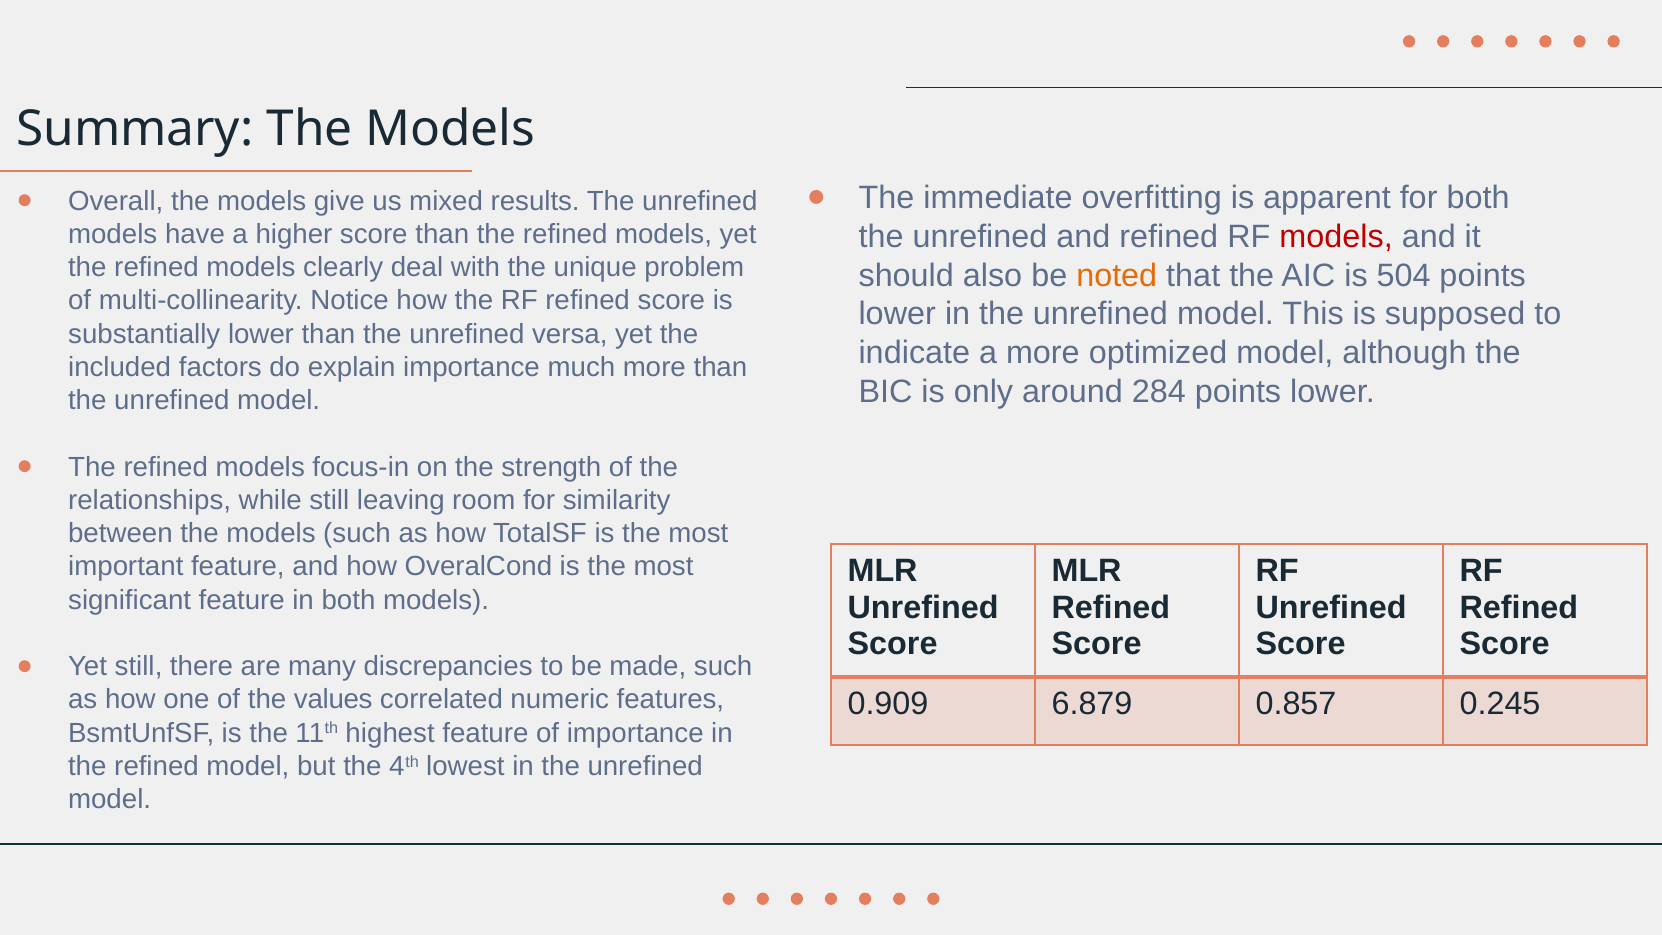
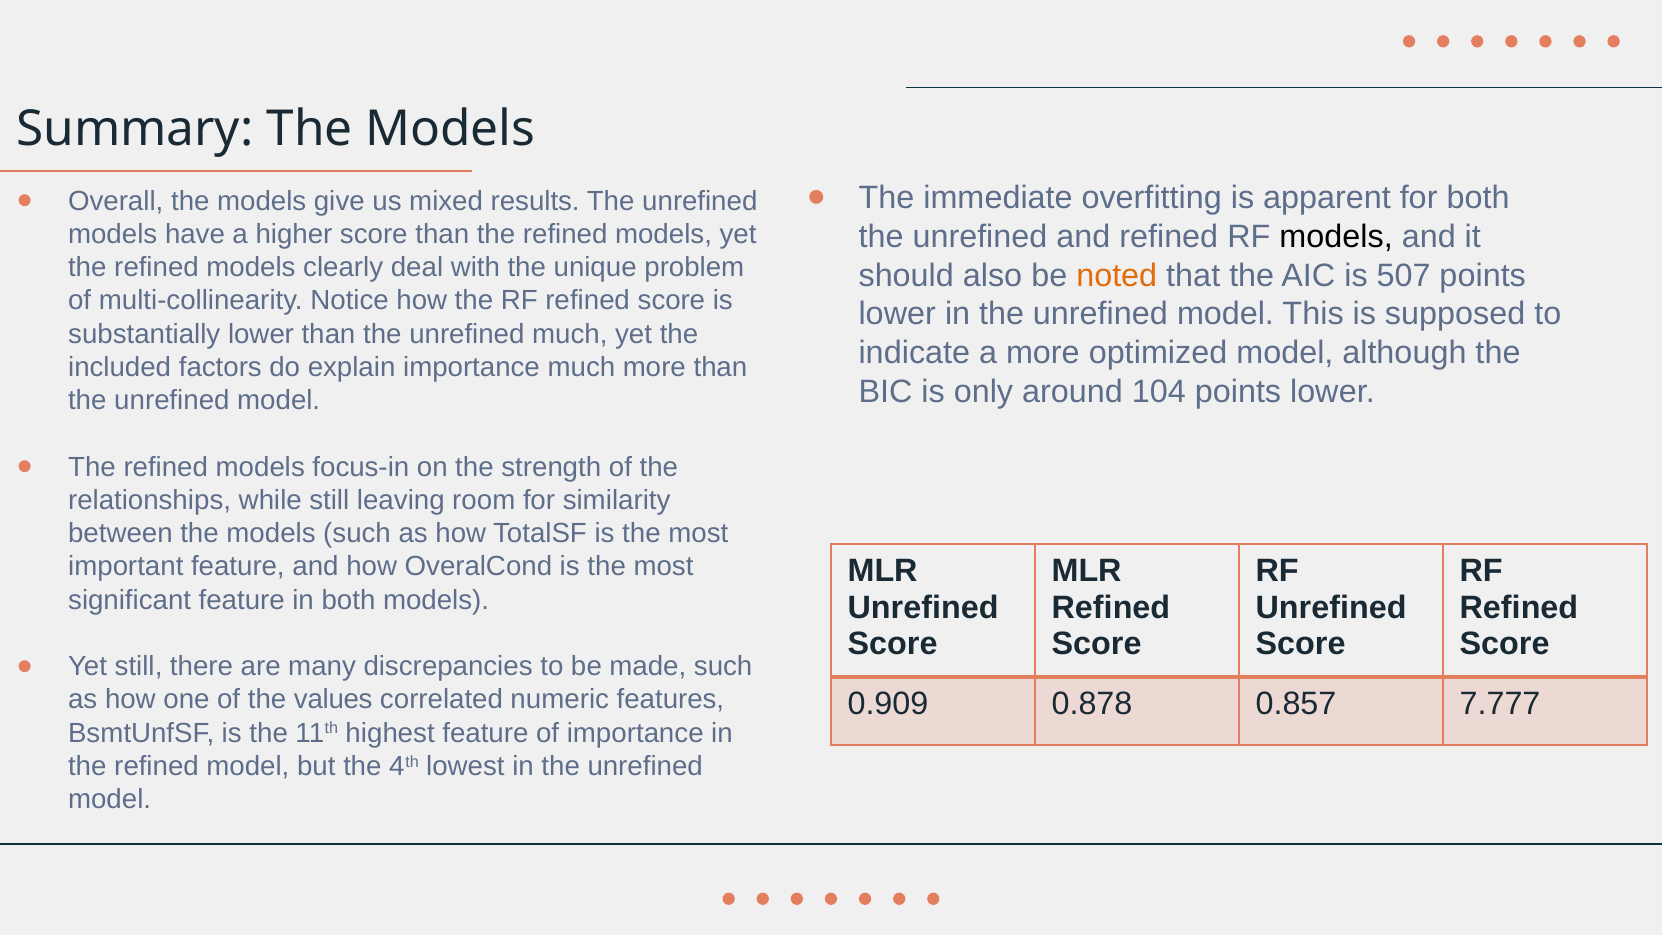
models at (1336, 237) colour: red -> black
504: 504 -> 507
unrefined versa: versa -> much
284: 284 -> 104
6.879: 6.879 -> 0.878
0.245: 0.245 -> 7.777
